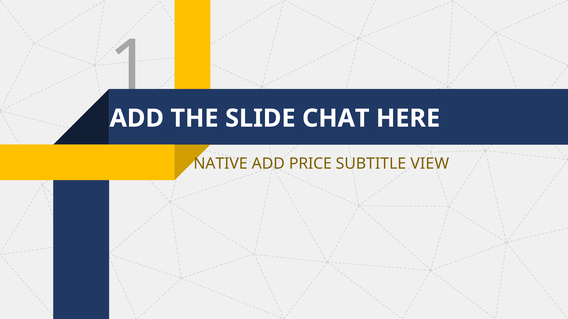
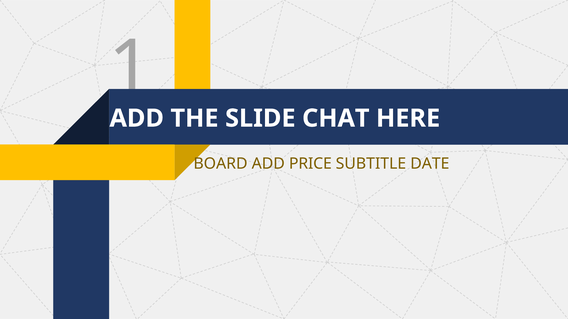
NATIVE: NATIVE -> BOARD
VIEW: VIEW -> DATE
